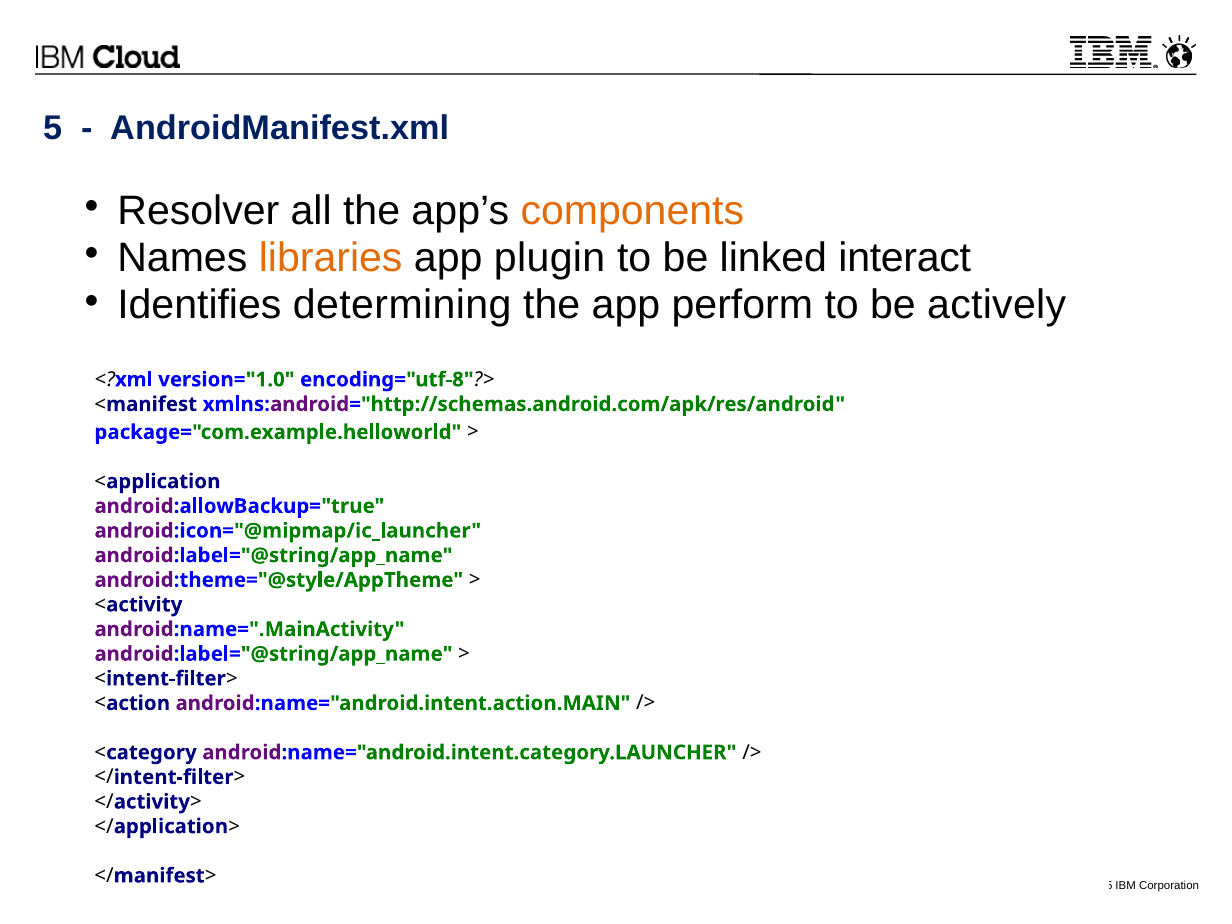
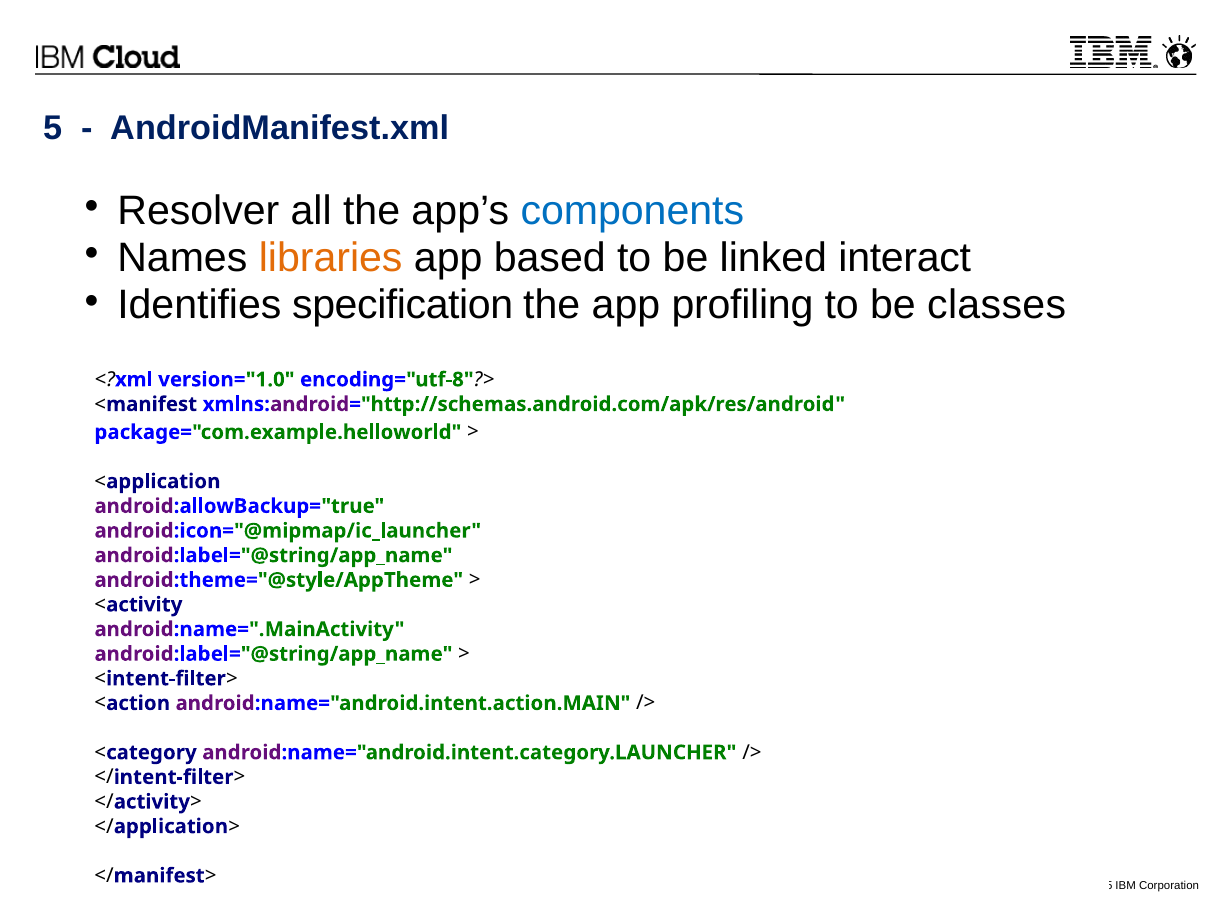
components colour: orange -> blue
plugin: plugin -> based
determining: determining -> specification
perform: perform -> profiling
actively: actively -> classes
